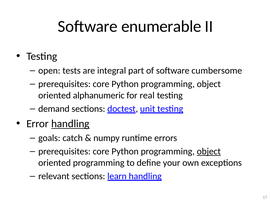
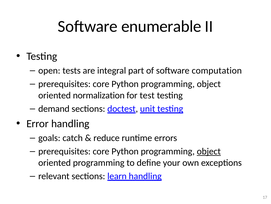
cumbersome: cumbersome -> computation
alphanumeric: alphanumeric -> normalization
real: real -> test
handling at (70, 123) underline: present -> none
numpy: numpy -> reduce
